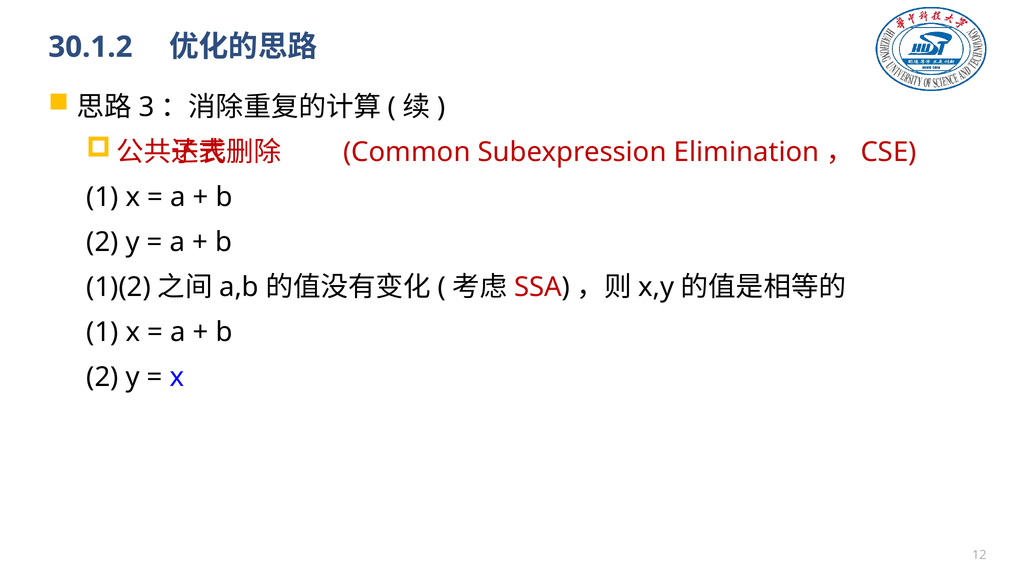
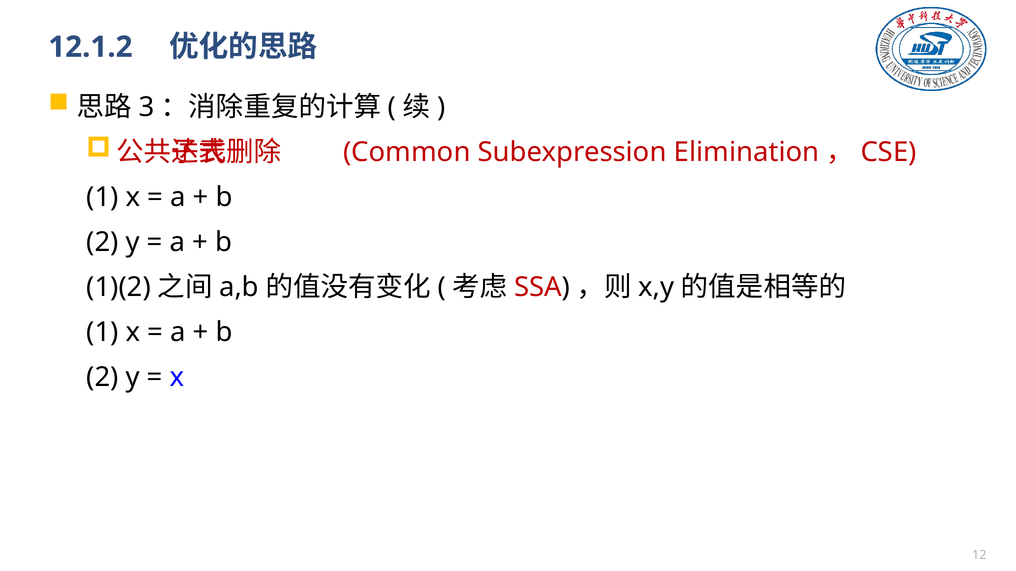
30.1.2: 30.1.2 -> 12.1.2
